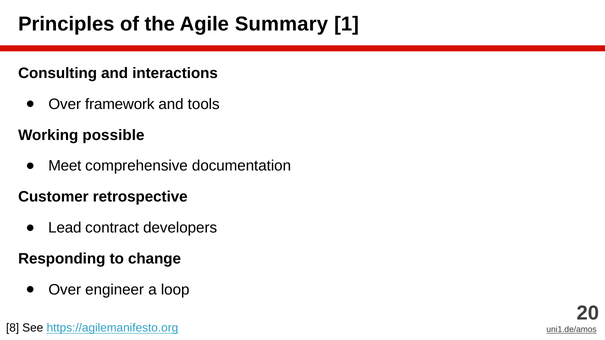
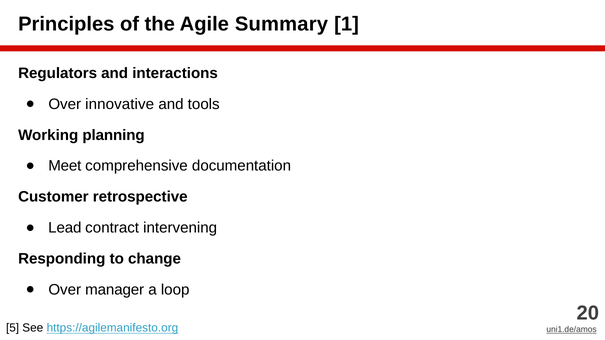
Consulting: Consulting -> Regulators
framework: framework -> innovative
possible: possible -> planning
developers: developers -> intervening
engineer: engineer -> manager
8: 8 -> 5
